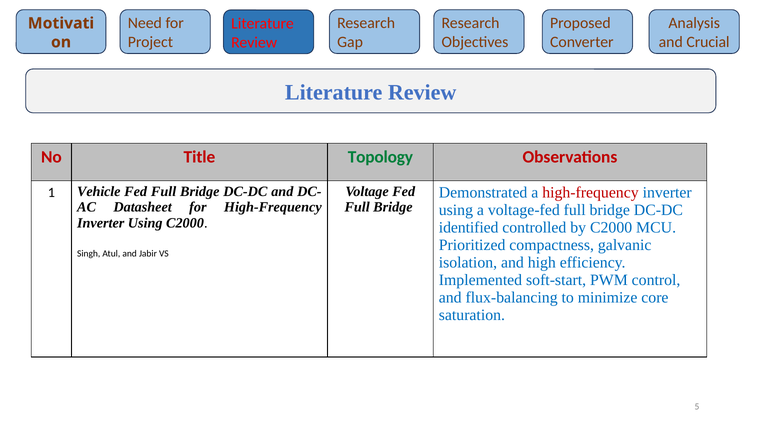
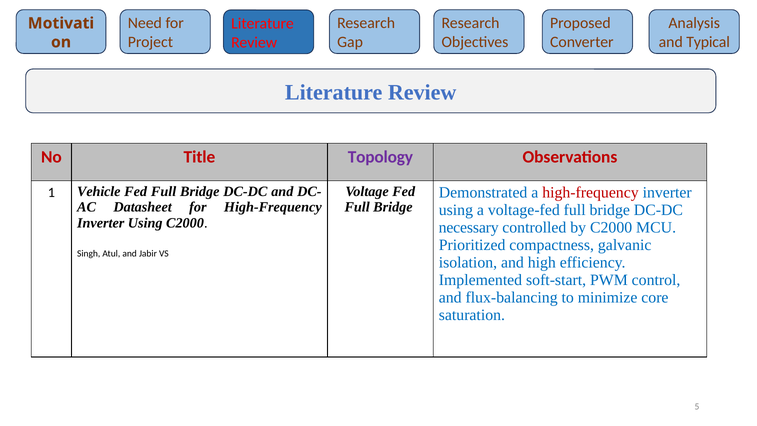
Crucial: Crucial -> Typical
Topology colour: green -> purple
identified: identified -> necessary
